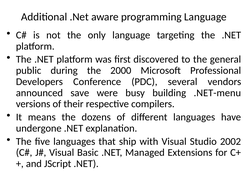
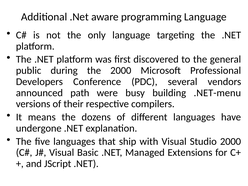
save: save -> path
Studio 2002: 2002 -> 2000
